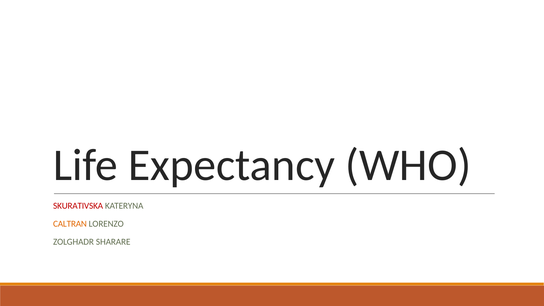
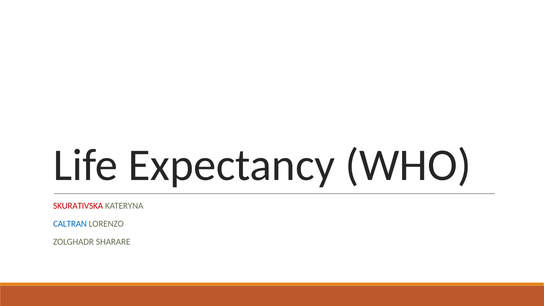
CALTRAN colour: orange -> blue
